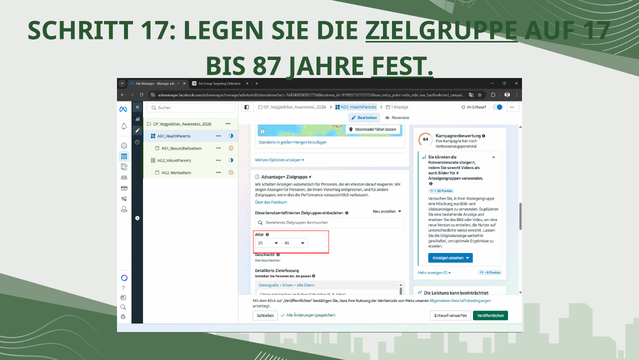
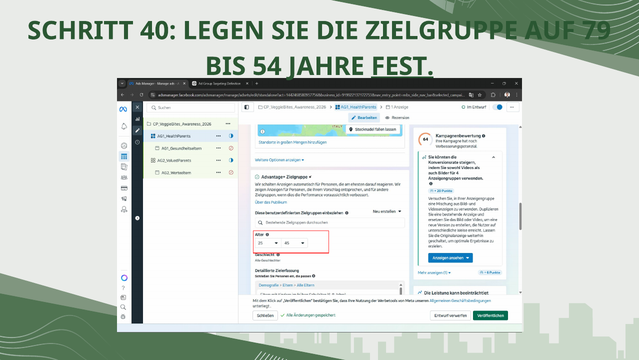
SCHRITT 17: 17 -> 40
ZIELGRUPPE underline: present -> none
AUF 17: 17 -> 79
87: 87 -> 54
